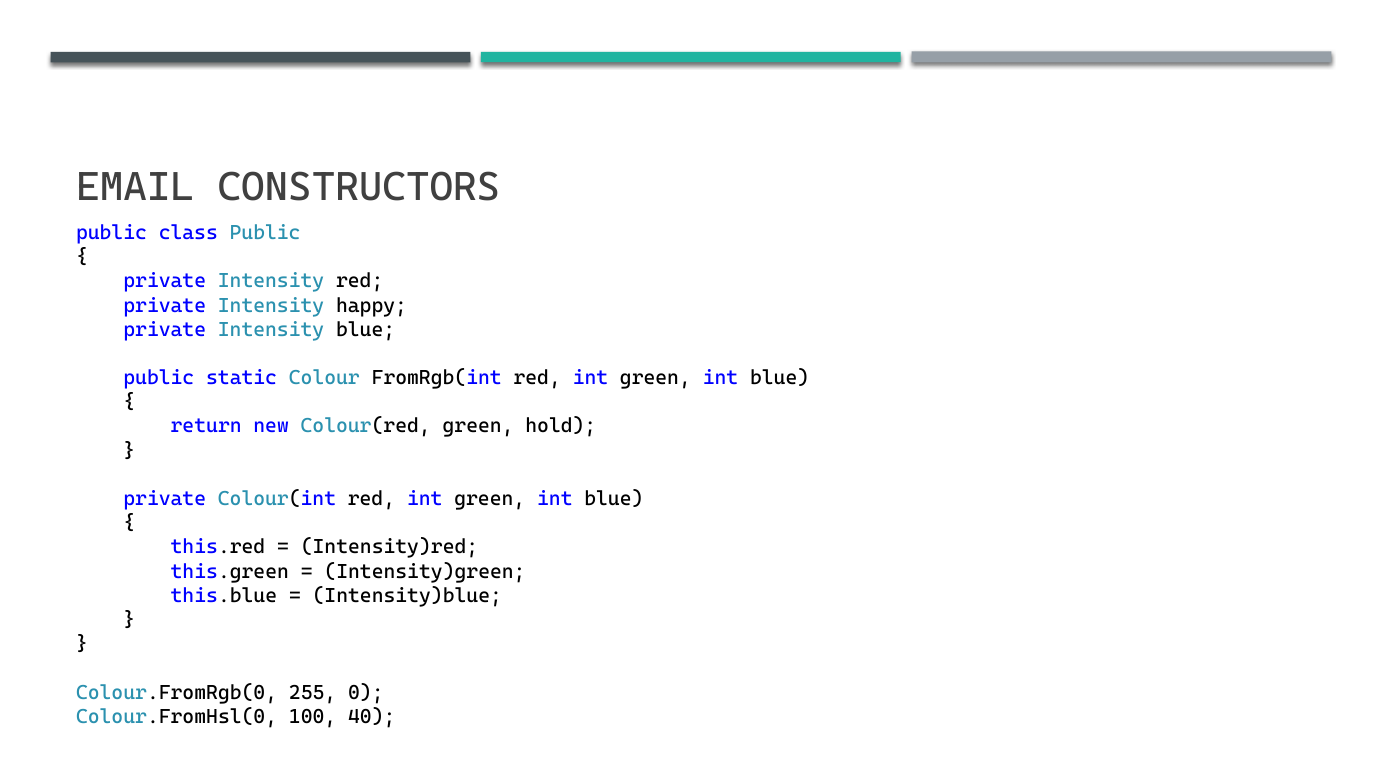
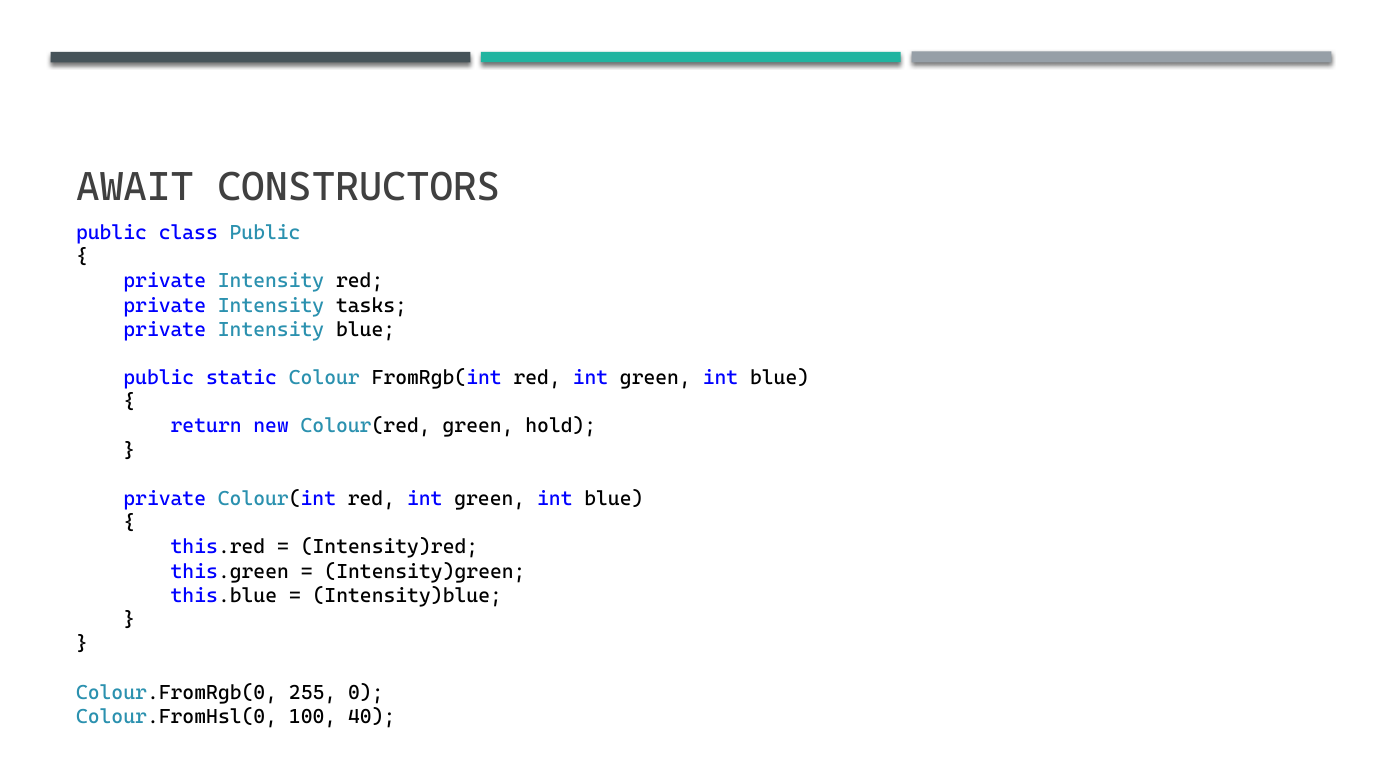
EMAIL: EMAIL -> AWAIT
happy: happy -> tasks
